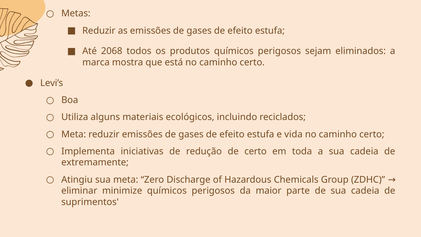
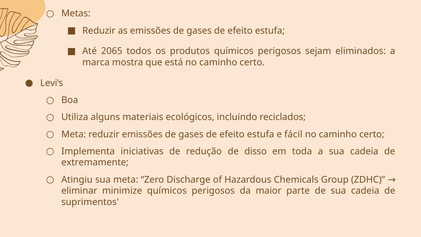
2068: 2068 -> 2065
vida: vida -> fácil
de certo: certo -> disso
